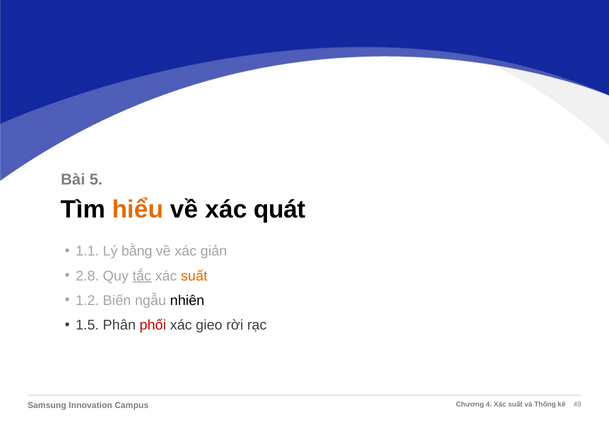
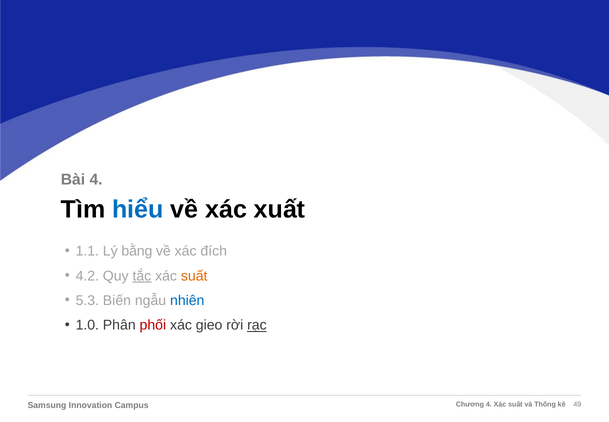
Bài 5: 5 -> 4
hiểu colour: orange -> blue
quát: quát -> xuất
giản: giản -> đích
2.8: 2.8 -> 4.2
1.2: 1.2 -> 5.3
nhiên colour: black -> blue
1.5: 1.5 -> 1.0
rạc underline: none -> present
